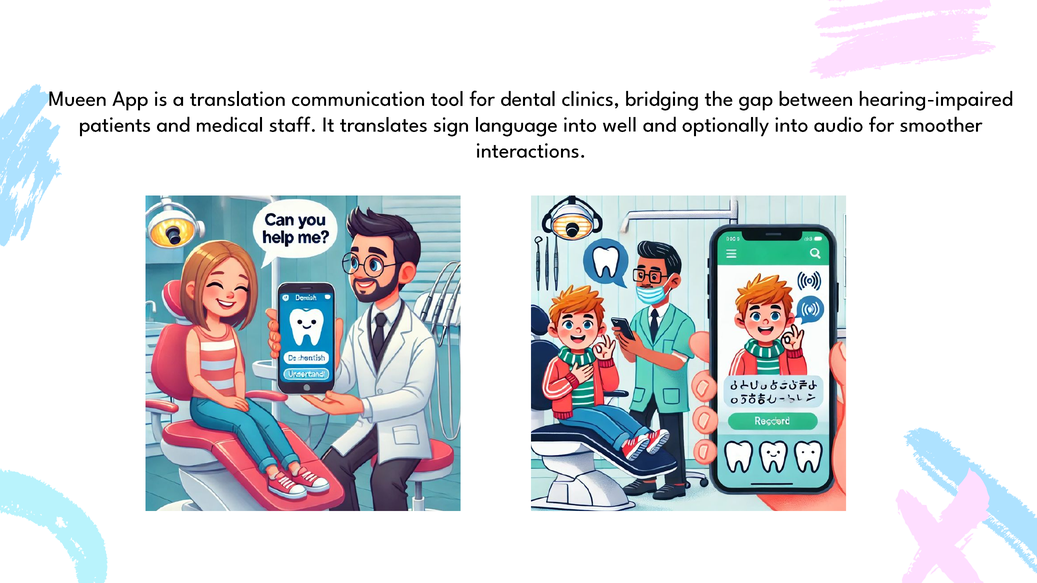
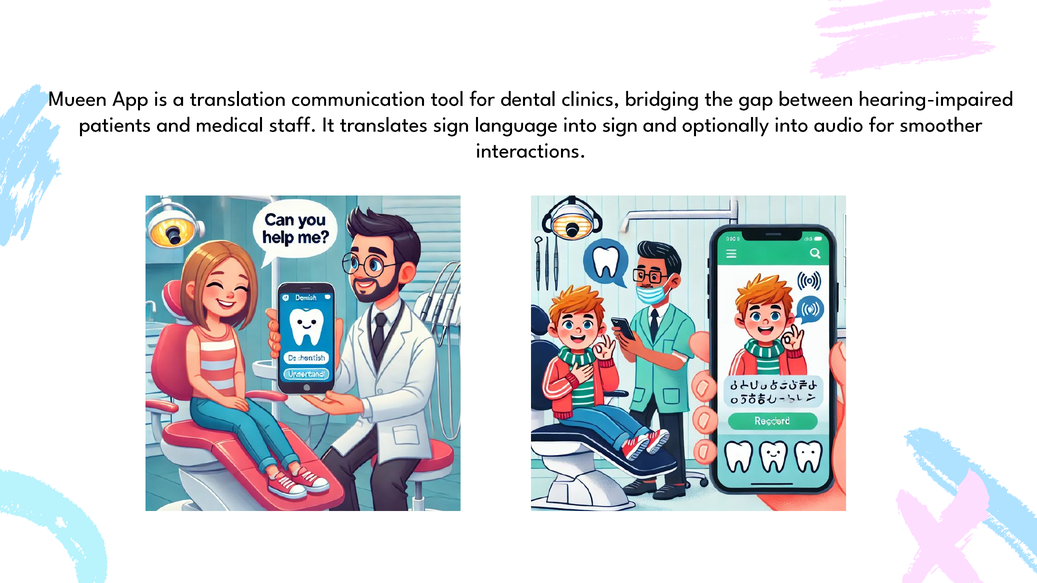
into well: well -> sign
